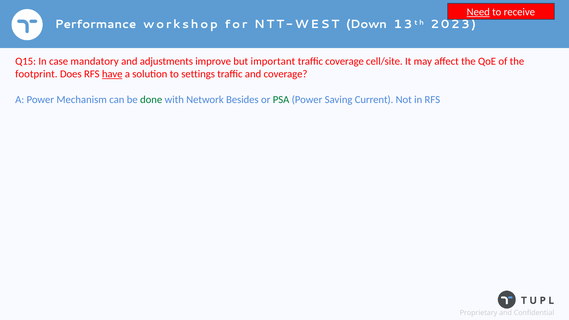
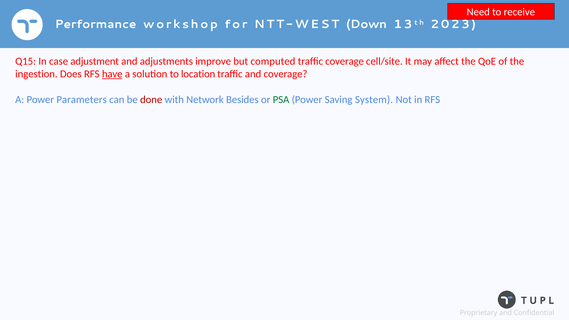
Need underline: present -> none
mandatory: mandatory -> adjustment
important: important -> computed
footprint: footprint -> ingestion
settings: settings -> location
Mechanism: Mechanism -> Parameters
done colour: green -> red
Current: Current -> System
